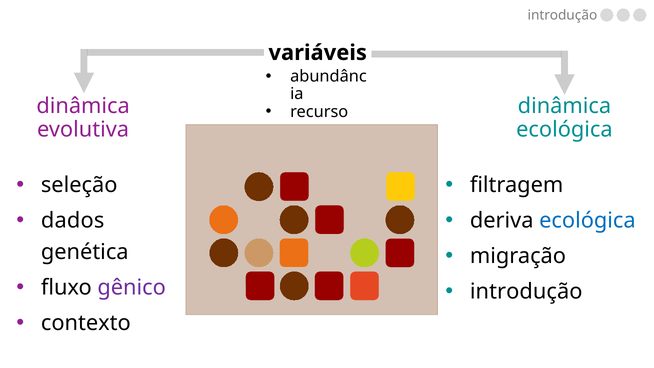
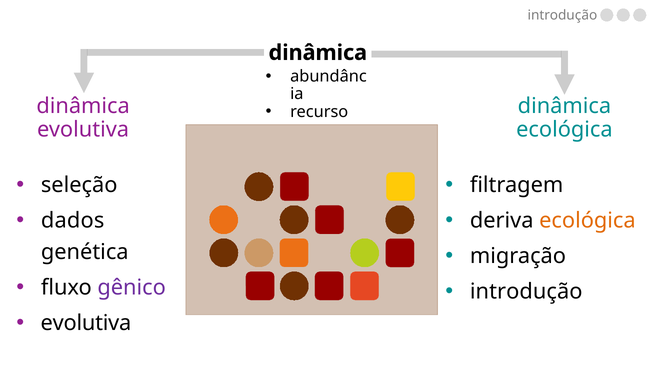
variáveis at (318, 53): variáveis -> dinâmica
ecológica at (587, 221) colour: blue -> orange
contexto at (86, 323): contexto -> evolutiva
